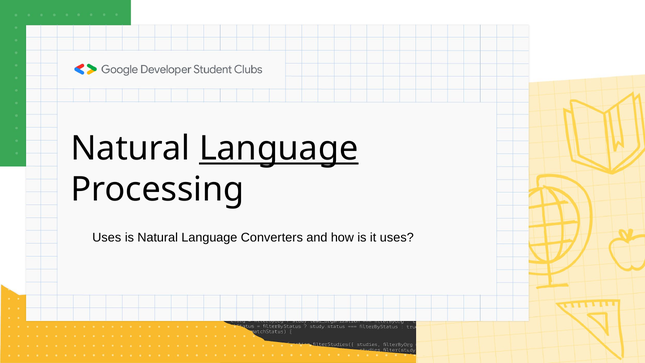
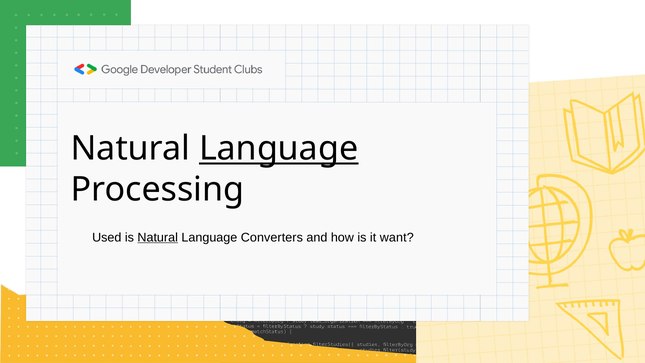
Uses at (107, 237): Uses -> Used
Natural at (158, 237) underline: none -> present
it uses: uses -> want
